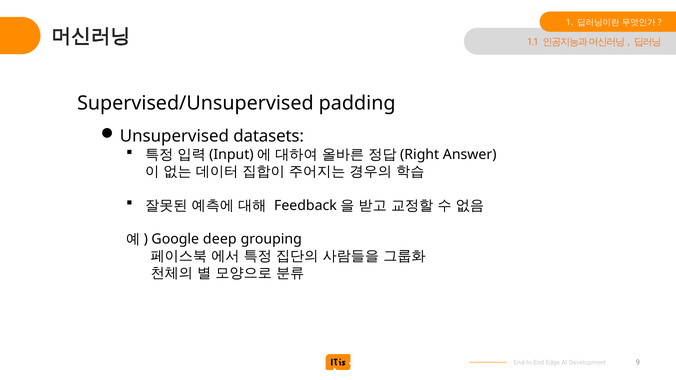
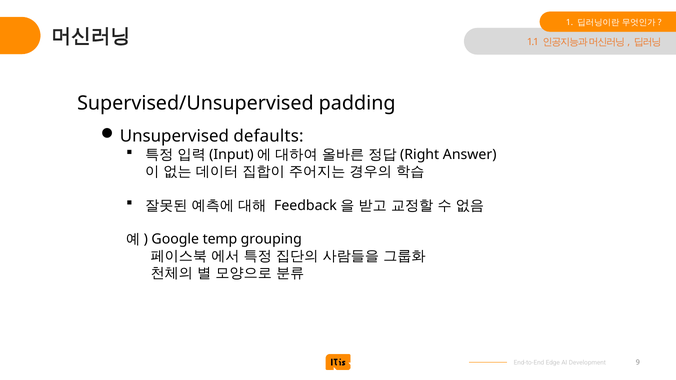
datasets: datasets -> defaults
deep: deep -> temp
